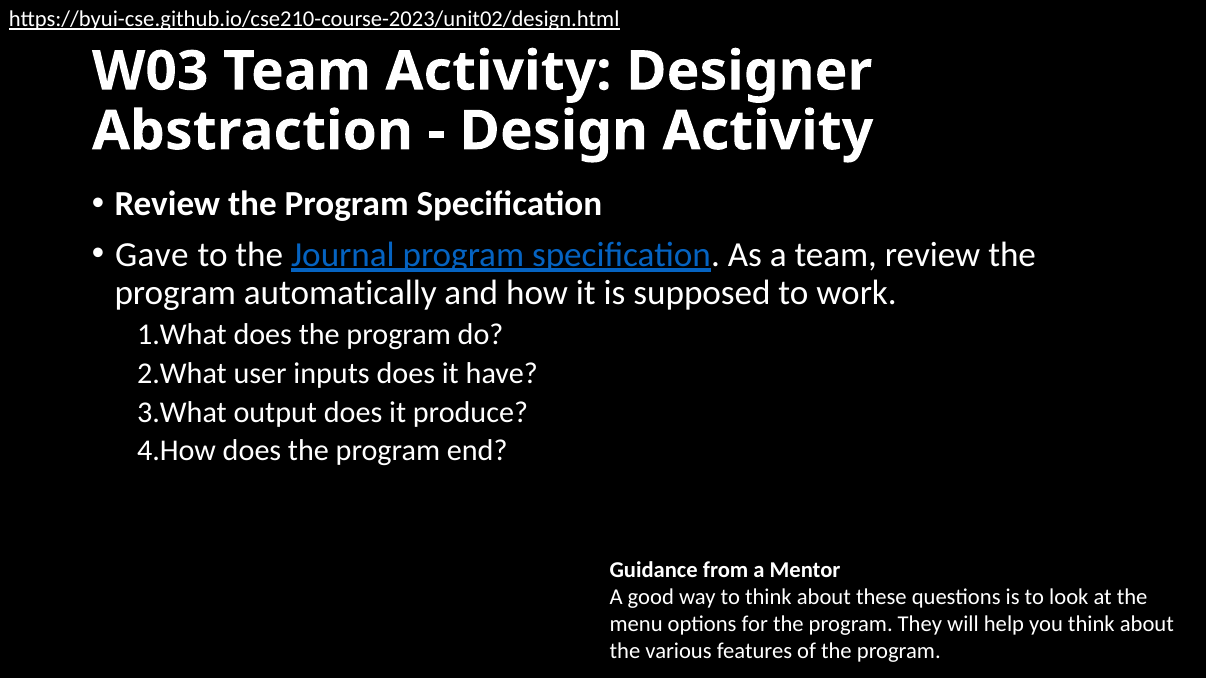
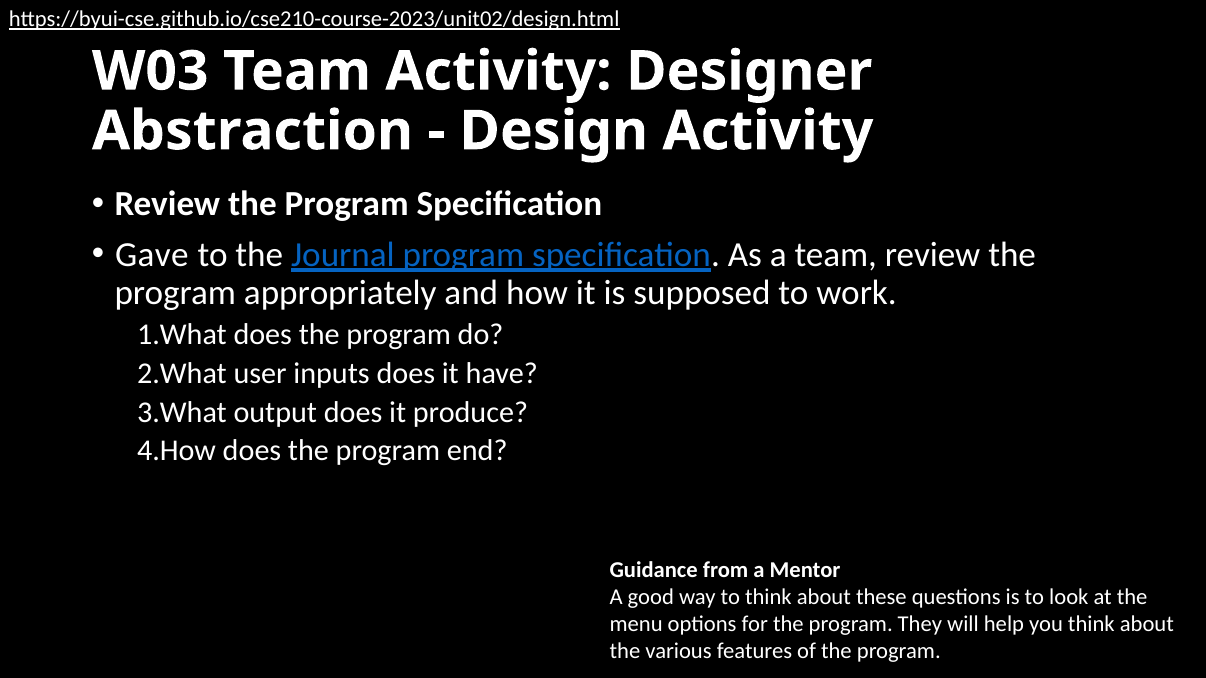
automatically: automatically -> appropriately
